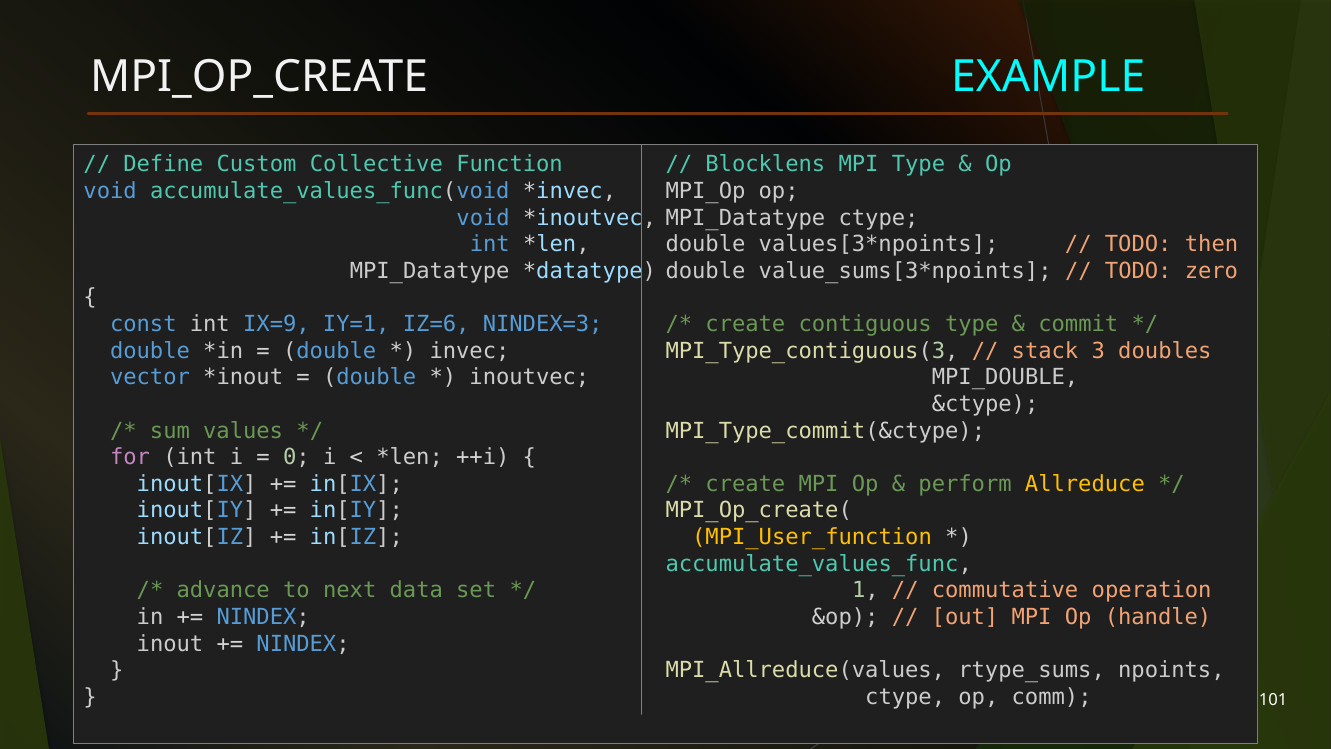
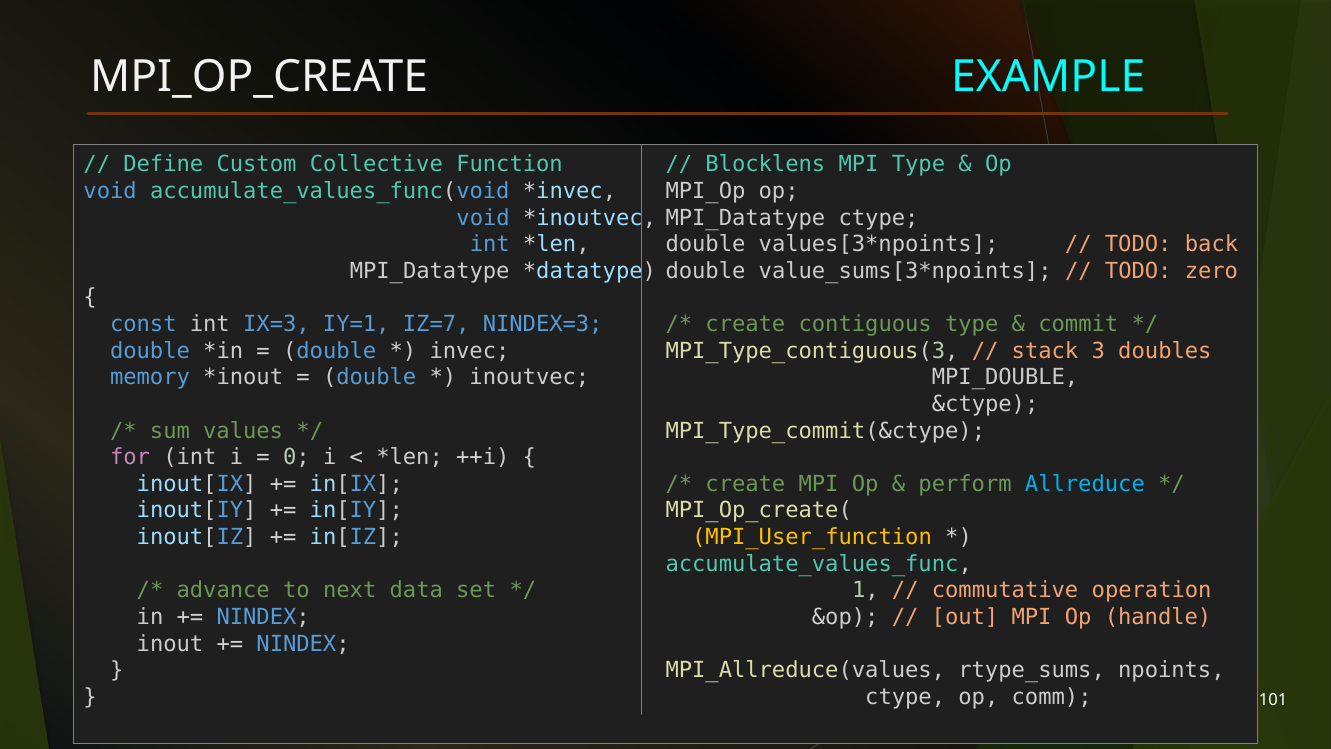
then: then -> back
IX=9: IX=9 -> IX=3
IZ=6: IZ=6 -> IZ=7
vector: vector -> memory
Allreduce colour: yellow -> light blue
